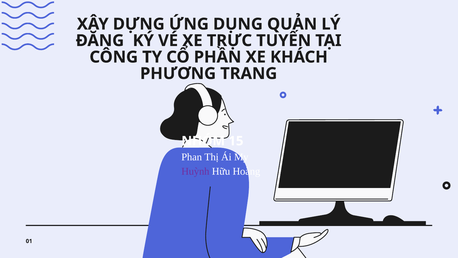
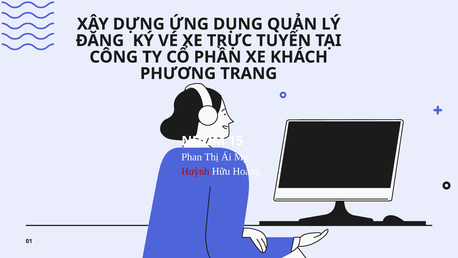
Huỳnh colour: purple -> red
